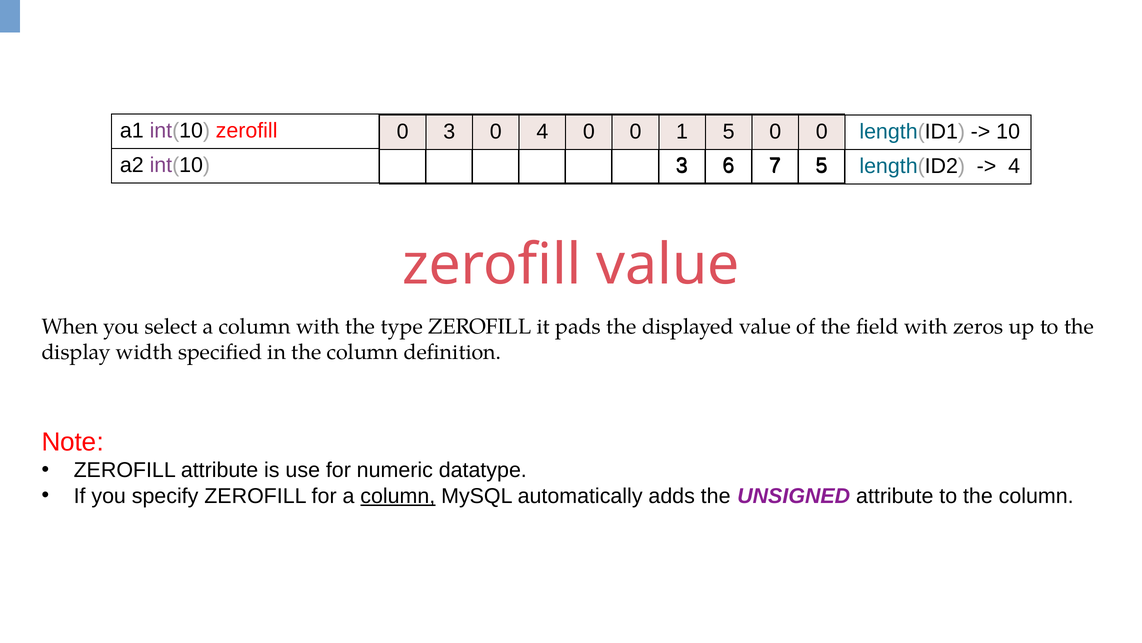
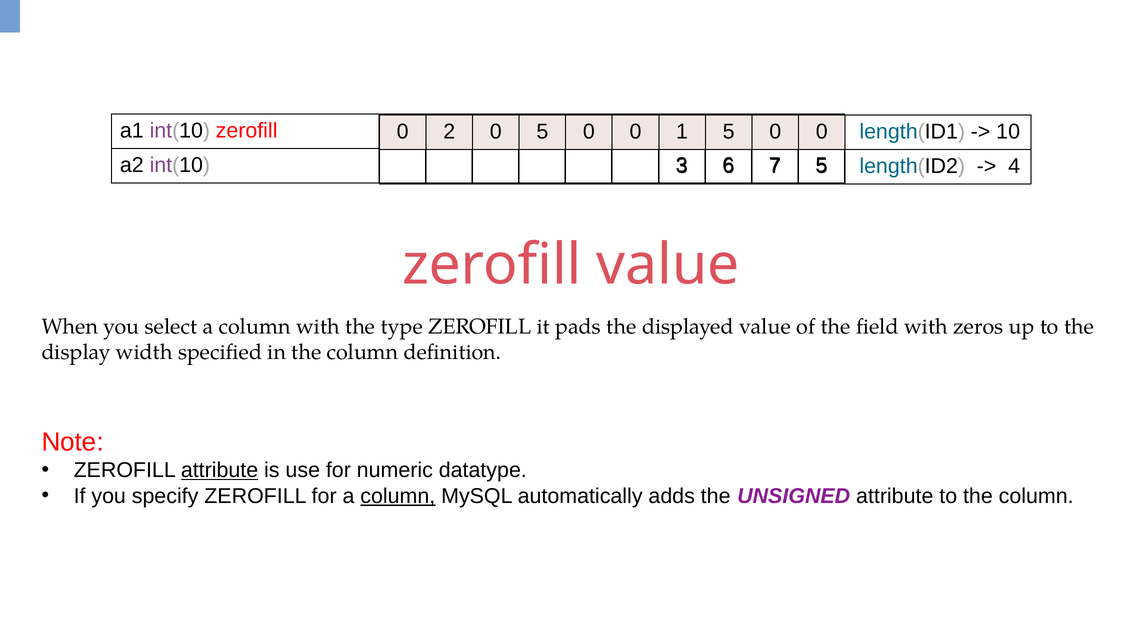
0 3: 3 -> 2
0 4: 4 -> 5
attribute at (220, 470) underline: none -> present
